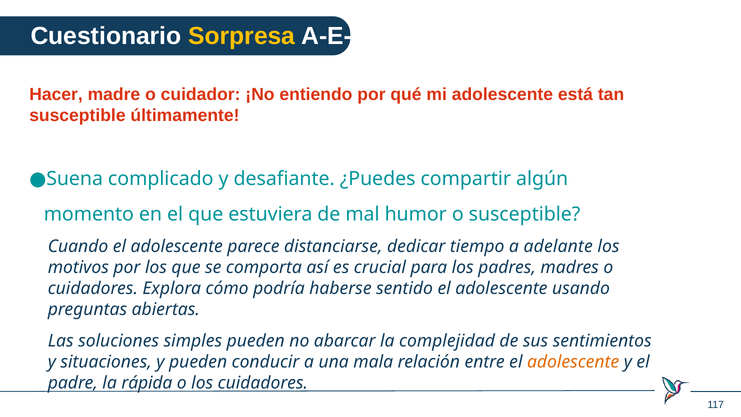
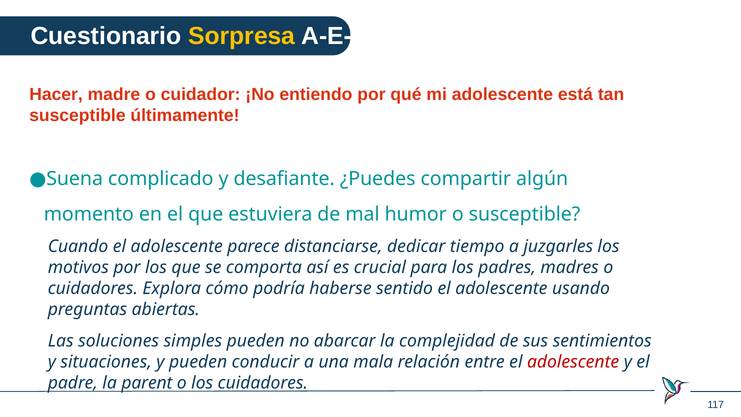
adelante: adelante -> juzgarles
adolescente at (573, 362) colour: orange -> red
rápida: rápida -> parent
